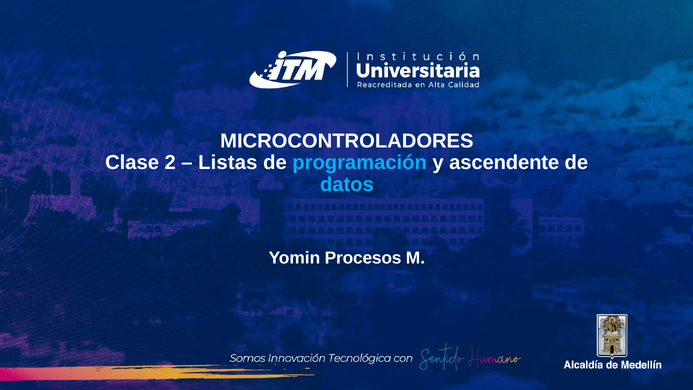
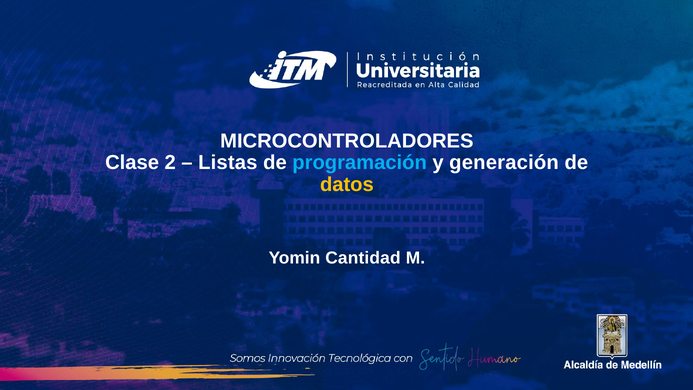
ascendente: ascendente -> generación
datos colour: light blue -> yellow
Procesos: Procesos -> Cantidad
